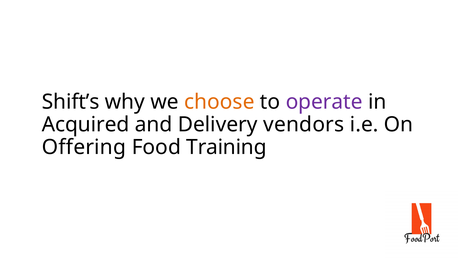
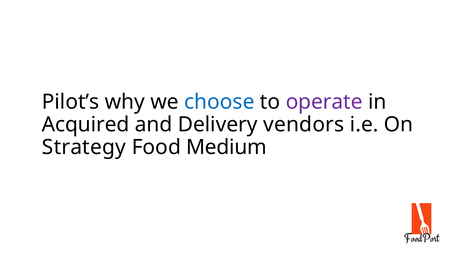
Shift’s: Shift’s -> Pilot’s
choose colour: orange -> blue
Offering: Offering -> Strategy
Training: Training -> Medium
